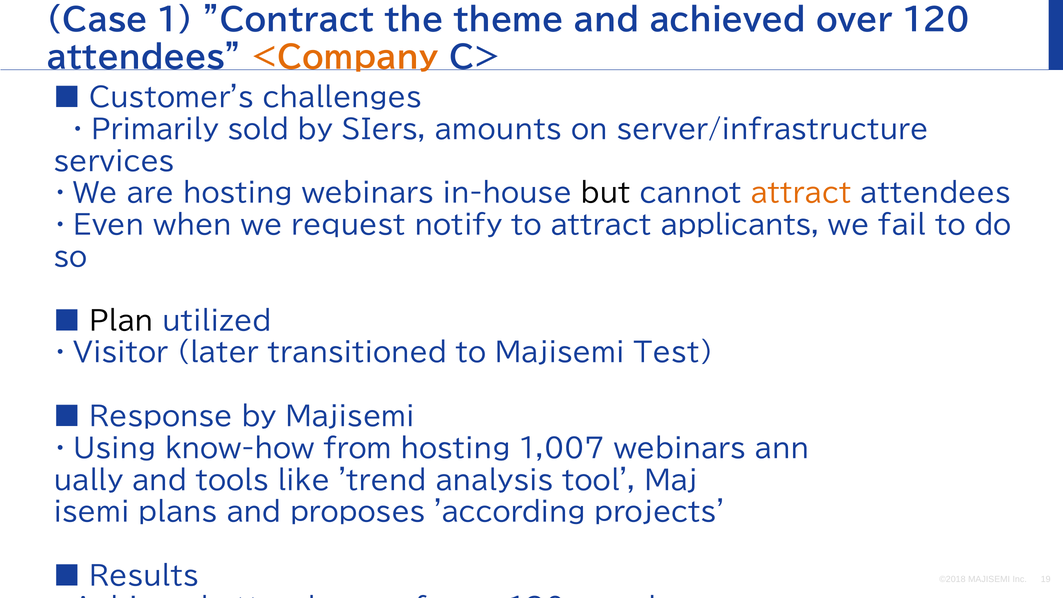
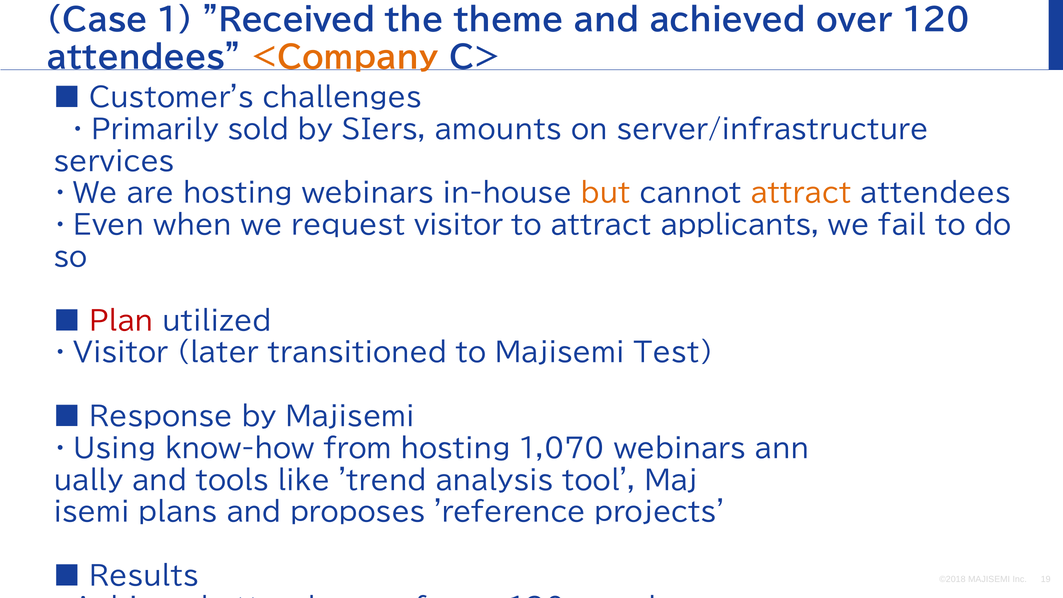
Contract: Contract -> Received
but colour: black -> orange
notify: notify -> visitor
Plan colour: black -> red
1,007: 1,007 -> 1,070
according: according -> reference
